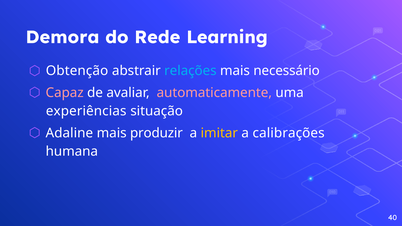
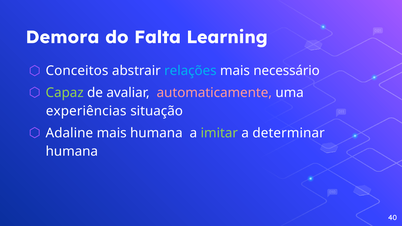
Rede: Rede -> Falta
Obtenção: Obtenção -> Conceitos
Capaz colour: pink -> light green
mais produzir: produzir -> humana
imitar colour: yellow -> light green
calibrações: calibrações -> determinar
